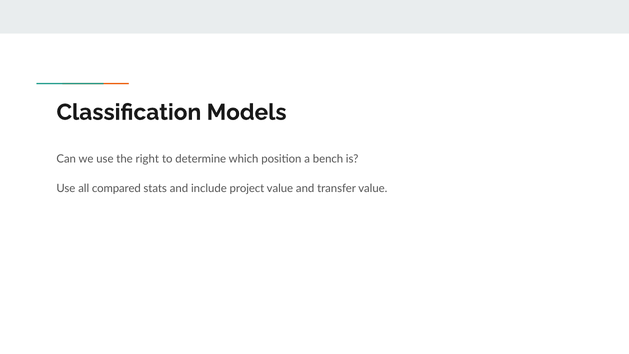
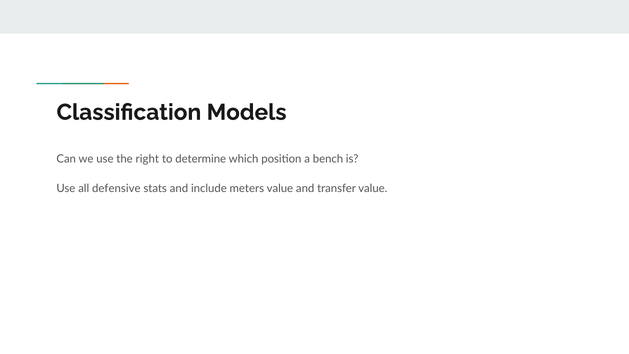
compared: compared -> defensive
project: project -> meters
